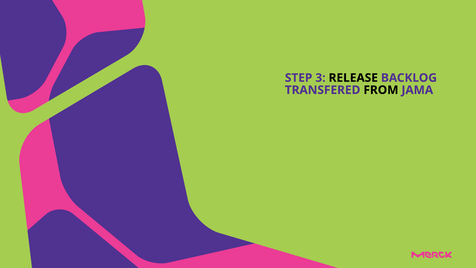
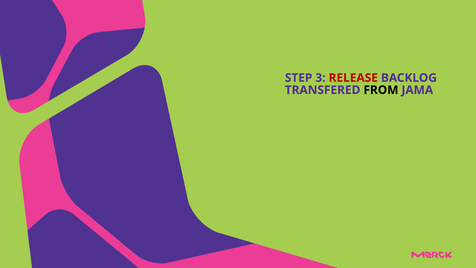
RELEASE colour: black -> red
